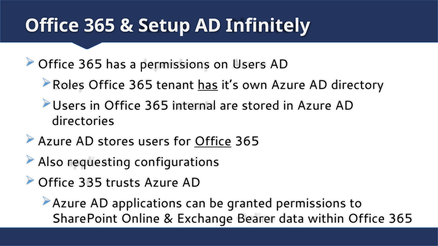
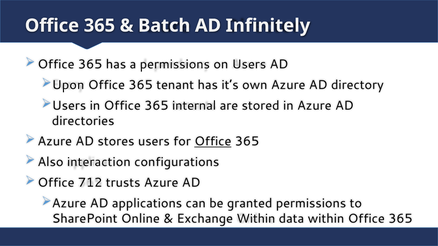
Setup: Setup -> Batch
Roles: Roles -> Upon
has at (208, 85) underline: present -> none
requesting: requesting -> interaction
335: 335 -> 712
Exchange Bearer: Bearer -> Within
